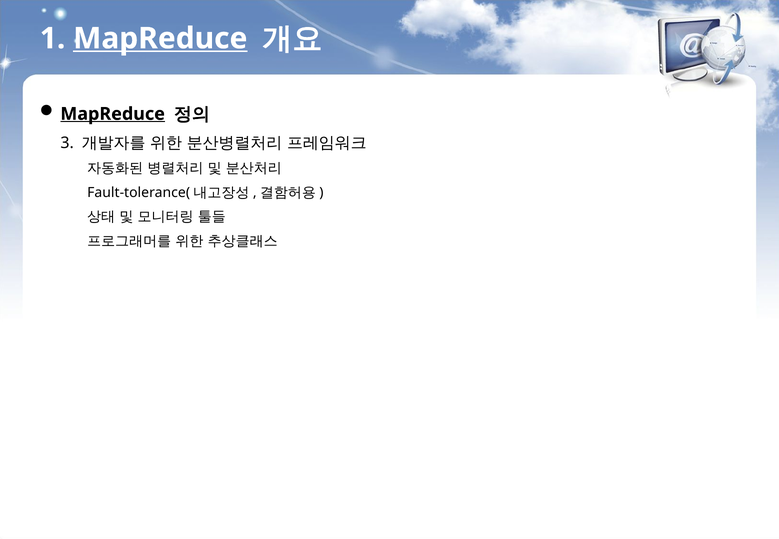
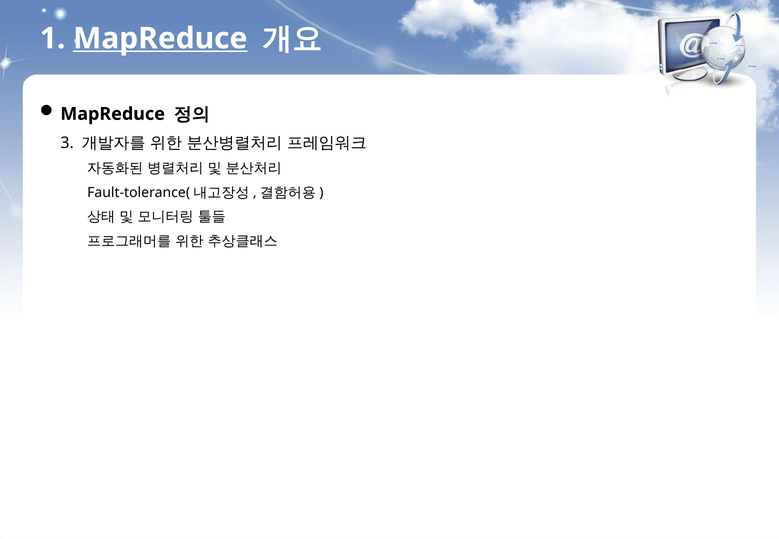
MapReduce at (113, 114) underline: present -> none
